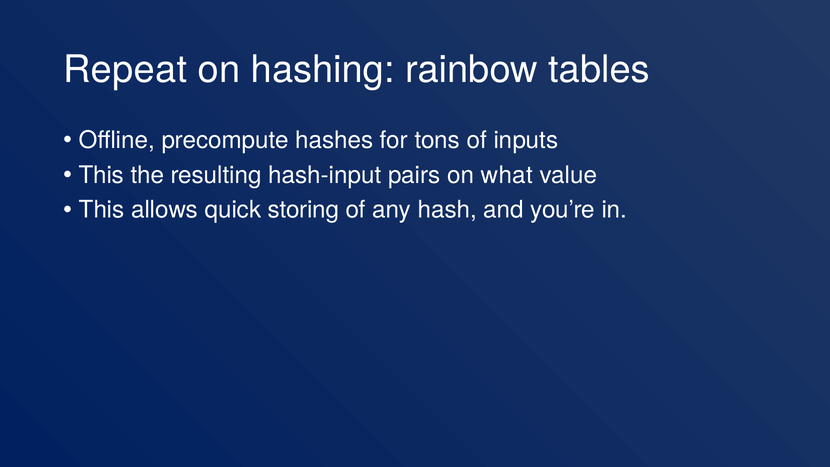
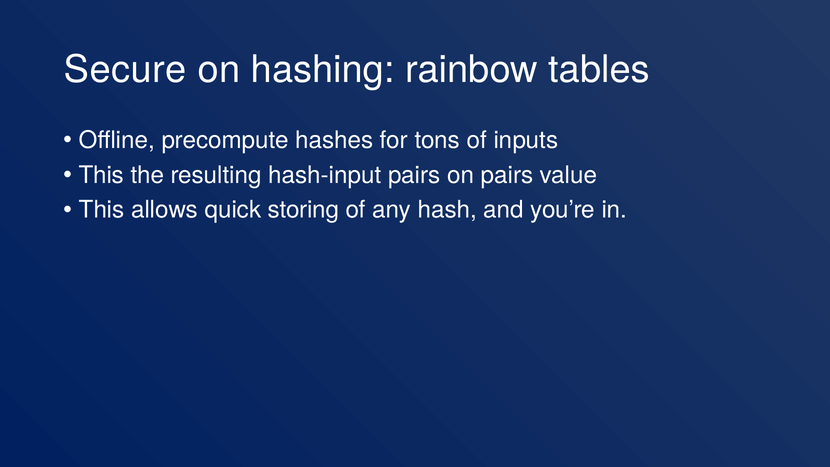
Repeat: Repeat -> Secure
on what: what -> pairs
